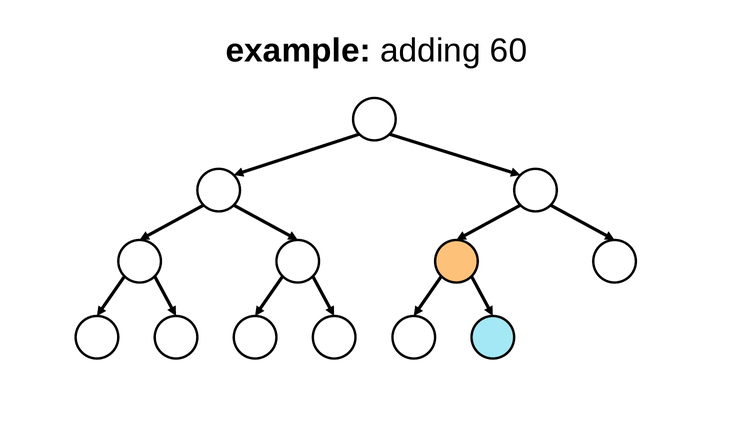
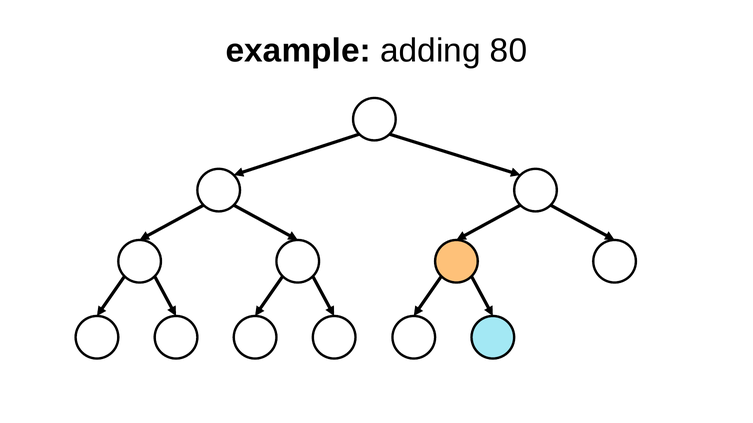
60: 60 -> 80
